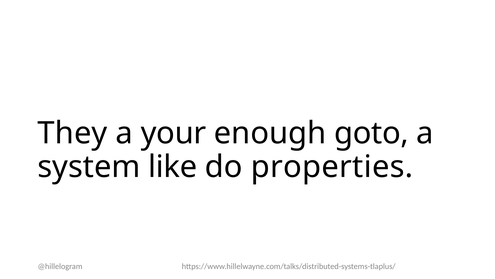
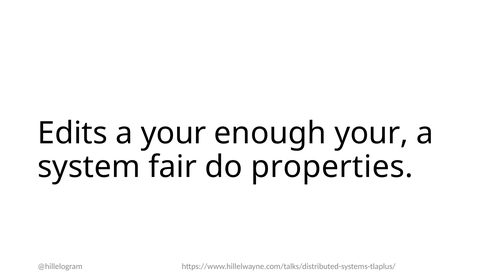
They: They -> Edits
enough goto: goto -> your
like: like -> fair
